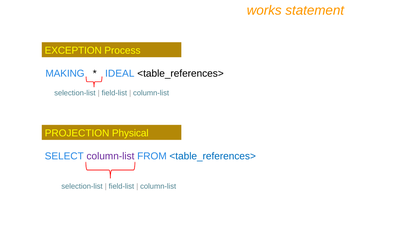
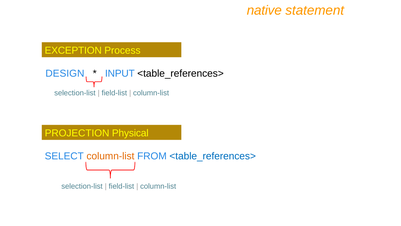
works: works -> native
MAKING: MAKING -> DESIGN
IDEAL: IDEAL -> INPUT
column-list at (110, 156) colour: purple -> orange
